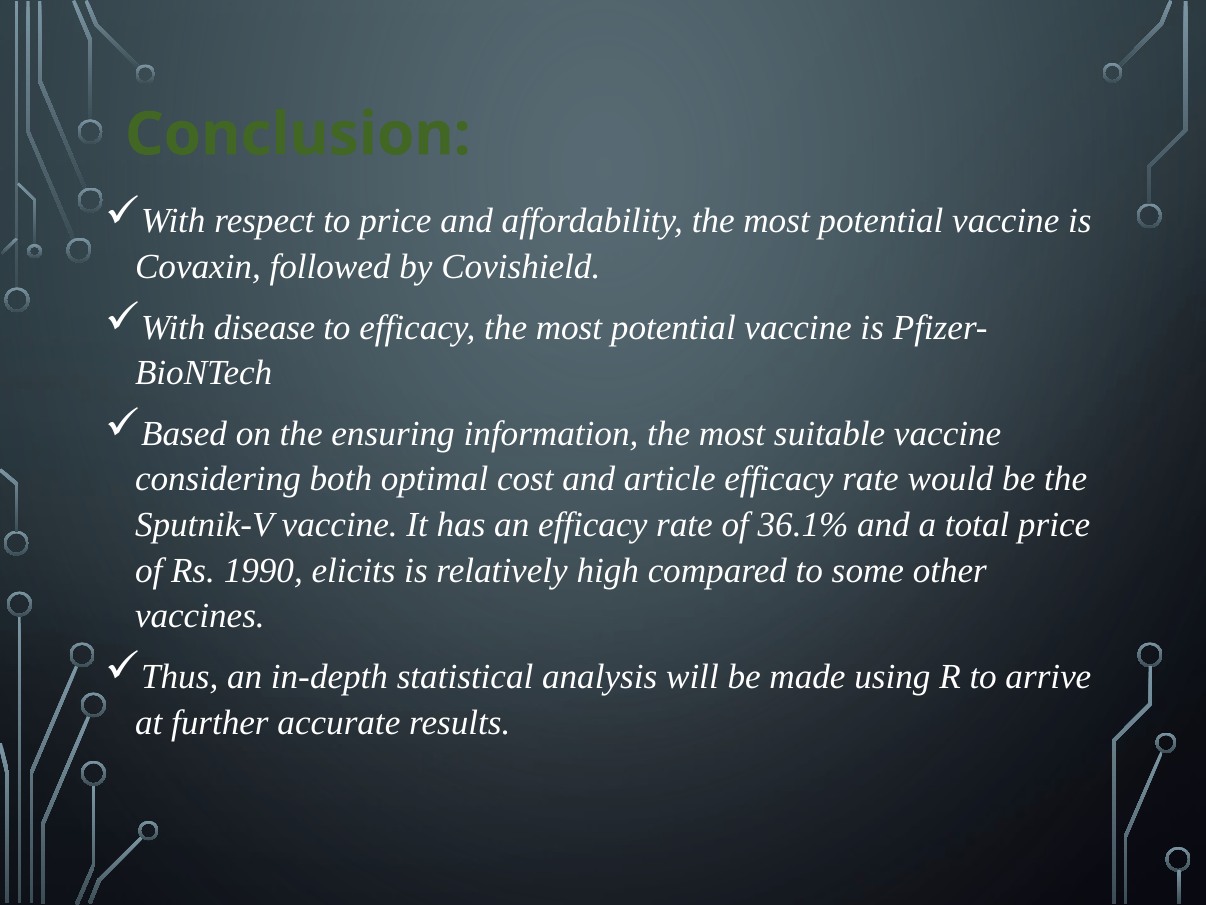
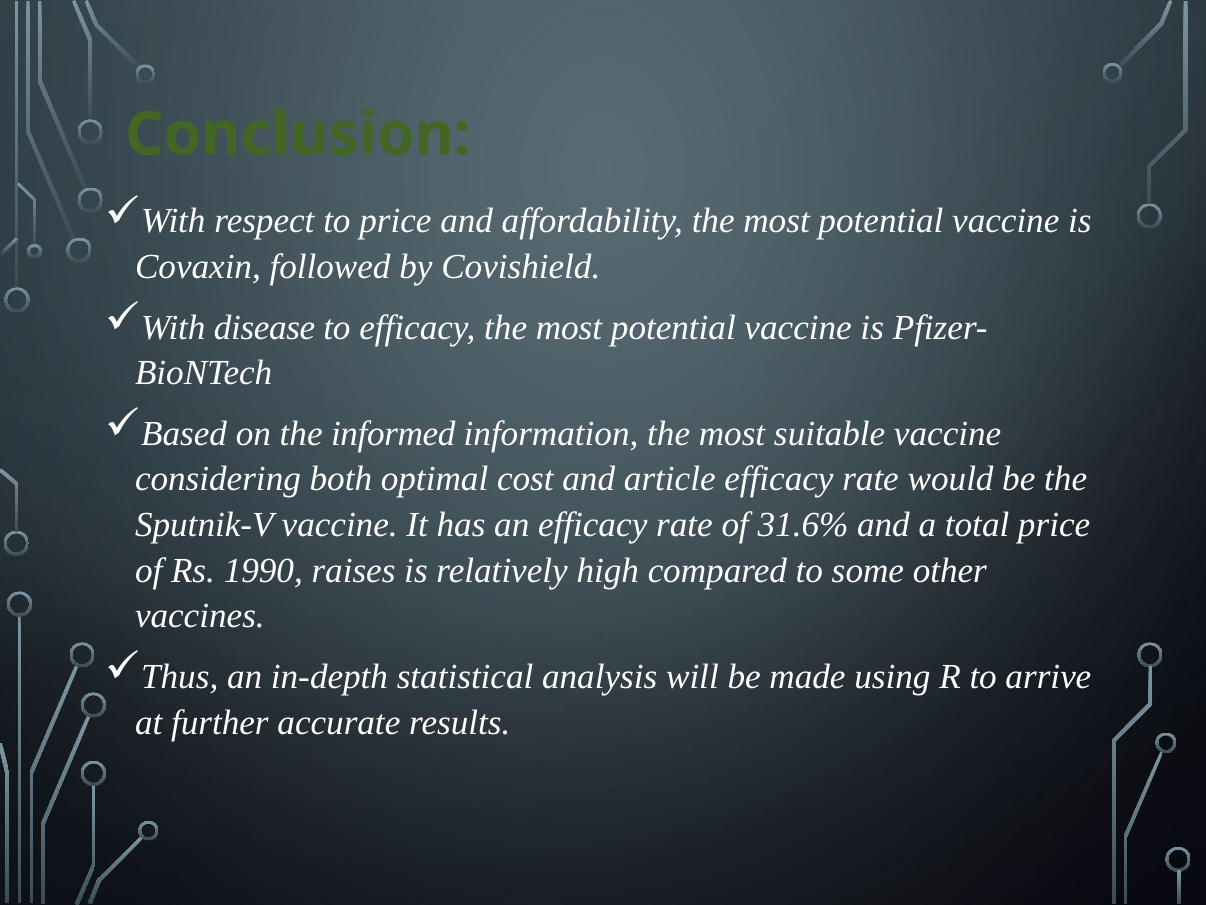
ensuring: ensuring -> informed
36.1%: 36.1% -> 31.6%
elicits: elicits -> raises
